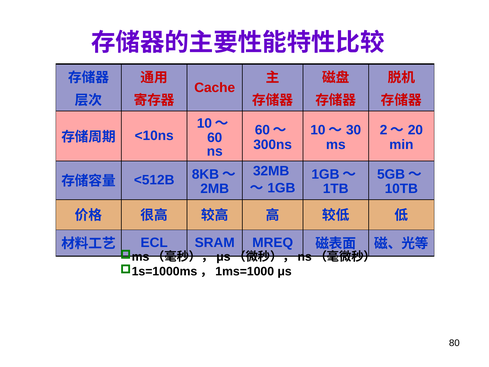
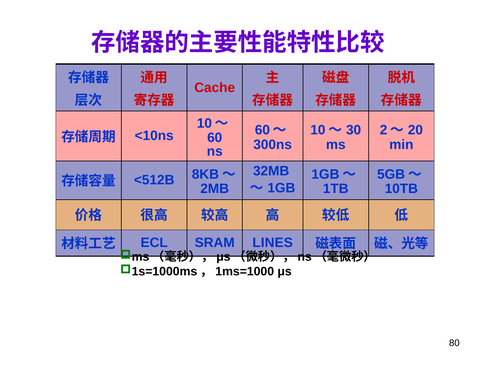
MREQ: MREQ -> LINES
